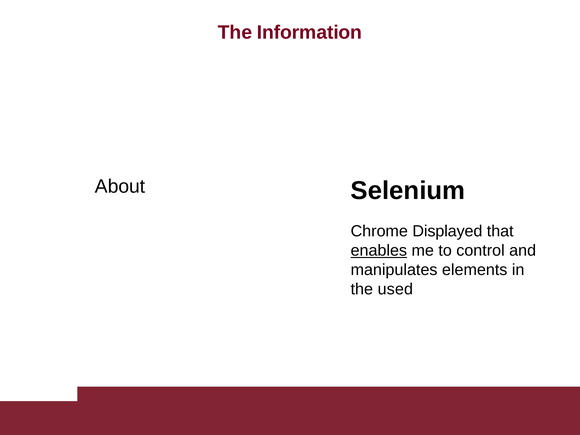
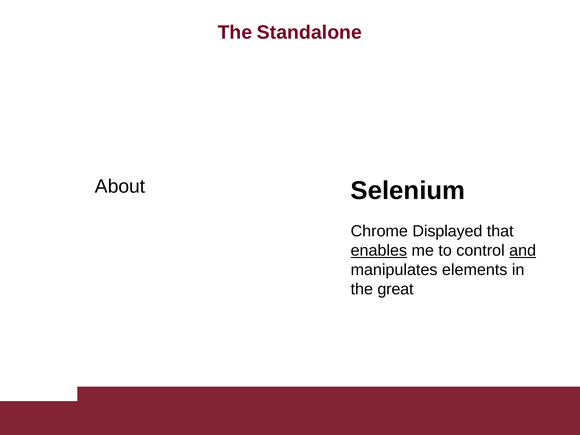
Information: Information -> Standalone
and underline: none -> present
used: used -> great
